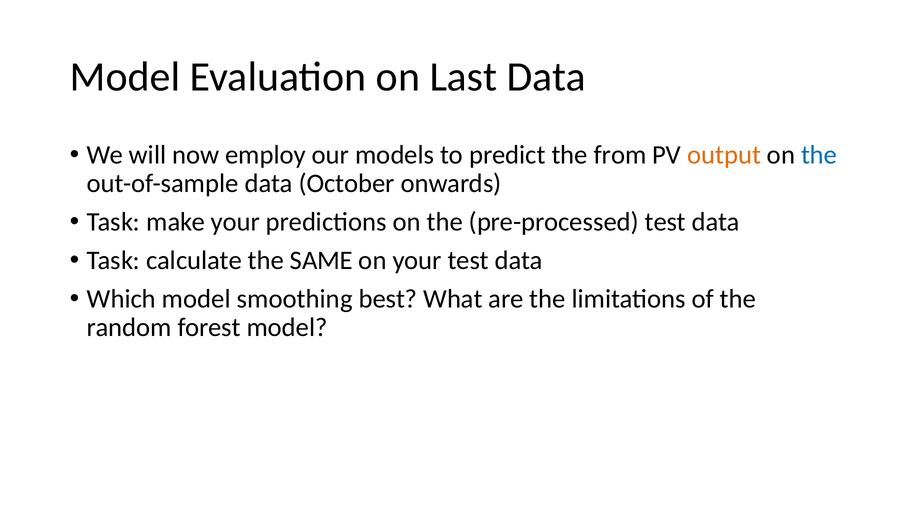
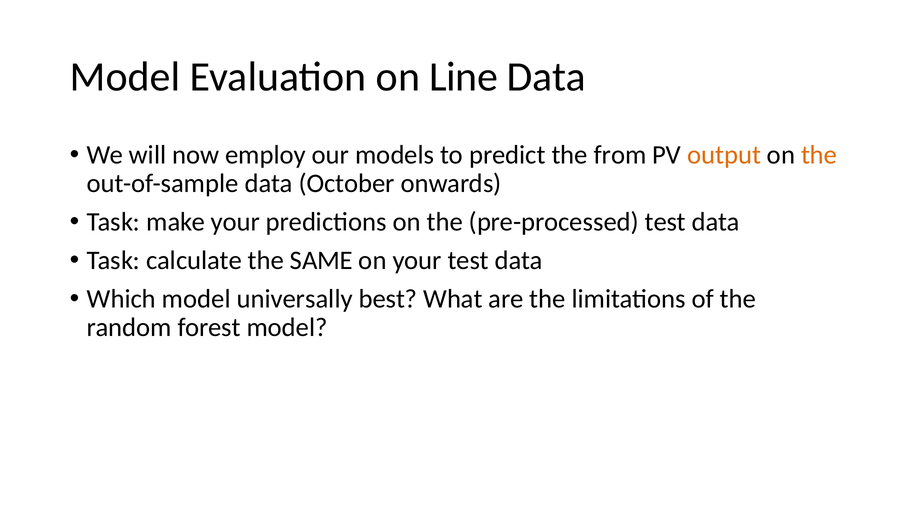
Last: Last -> Line
the at (819, 155) colour: blue -> orange
smoothing: smoothing -> universally
